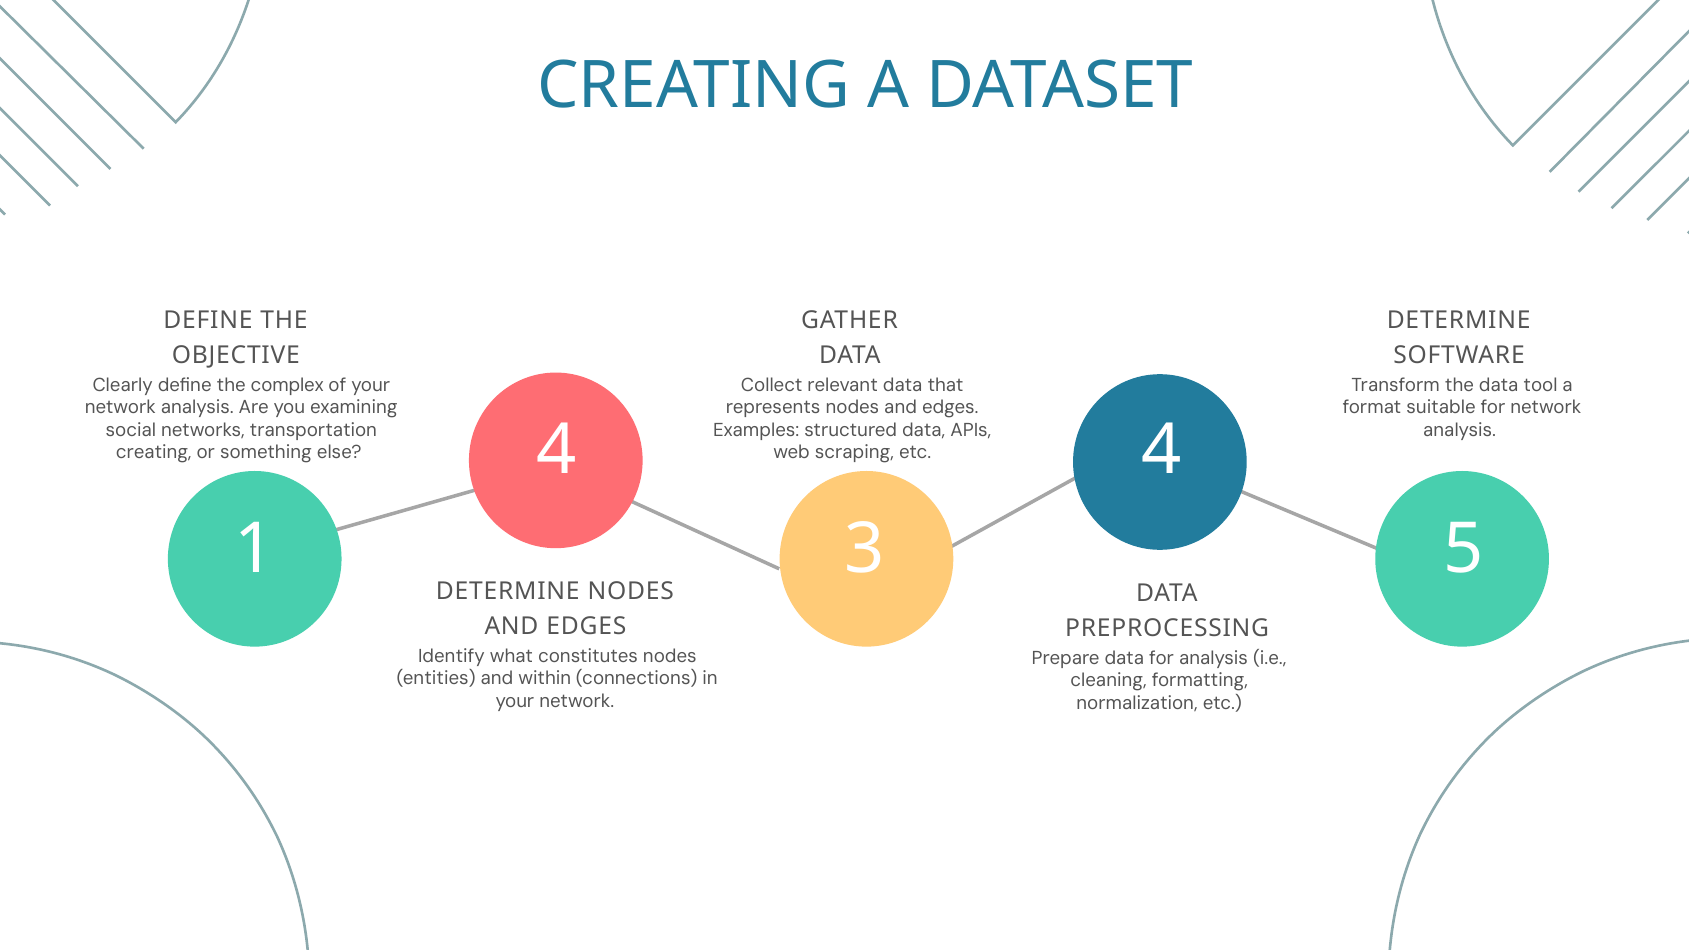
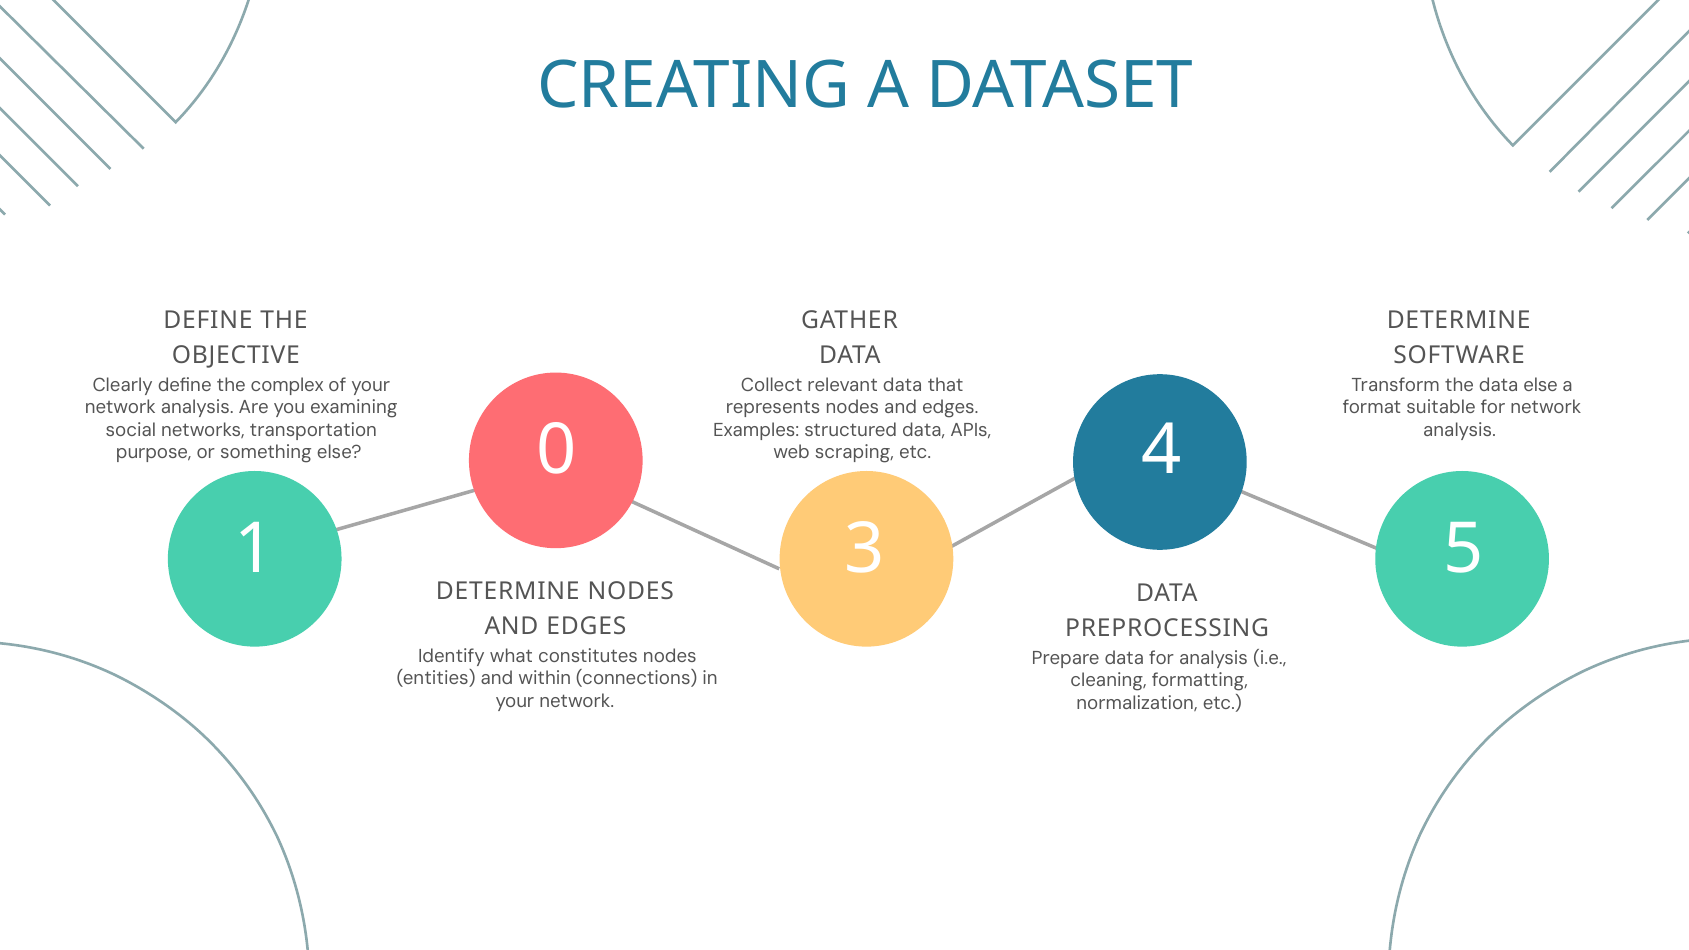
data tool: tool -> else
creating at (154, 452): creating -> purpose
else 4: 4 -> 0
